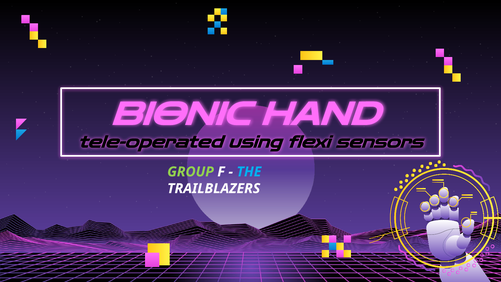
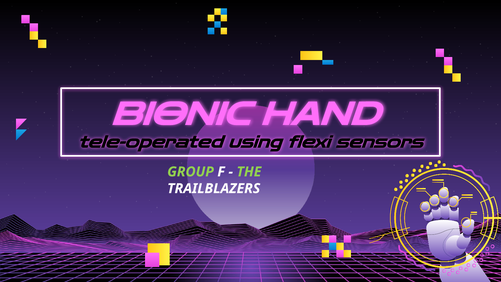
THE colour: light blue -> light green
